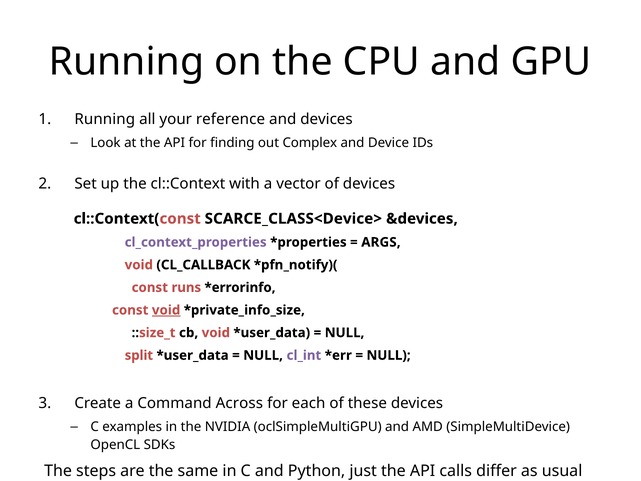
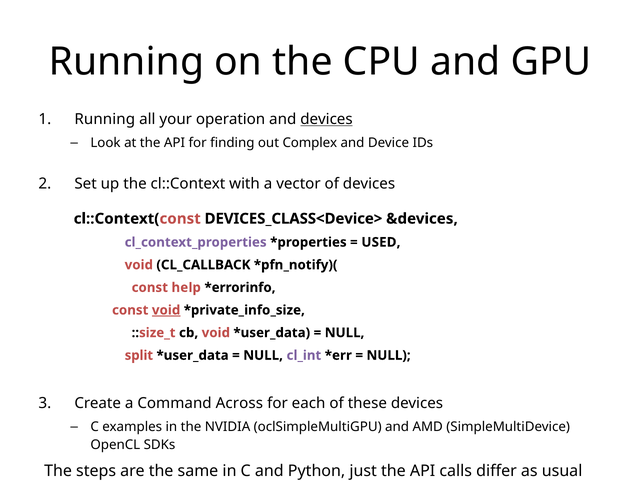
reference: reference -> operation
devices at (326, 119) underline: none -> present
SCARCE_CLASS<Device>: SCARCE_CLASS<Device> -> DEVICES_CLASS<Device>
ARGS: ARGS -> USED
runs: runs -> help
